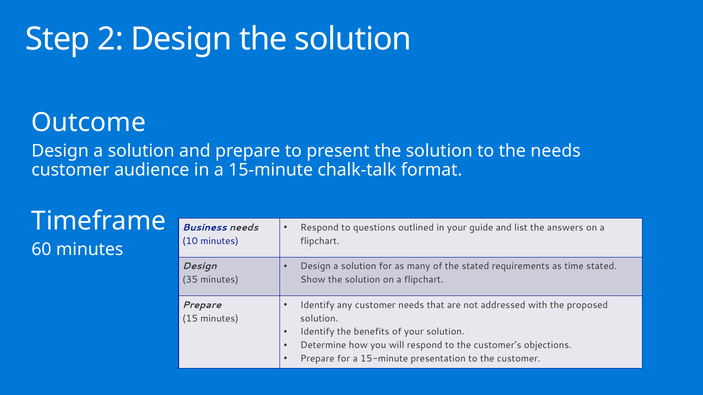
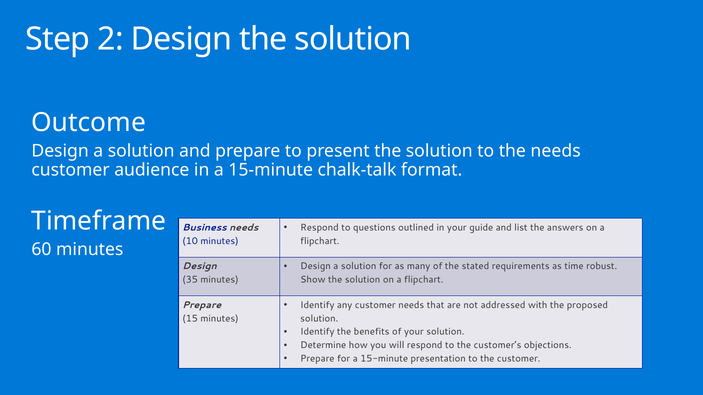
time stated: stated -> robust
